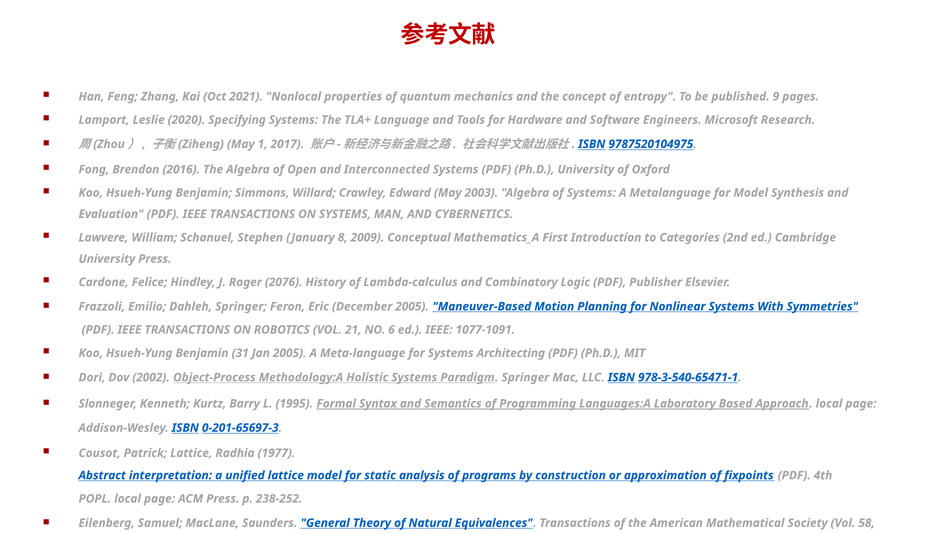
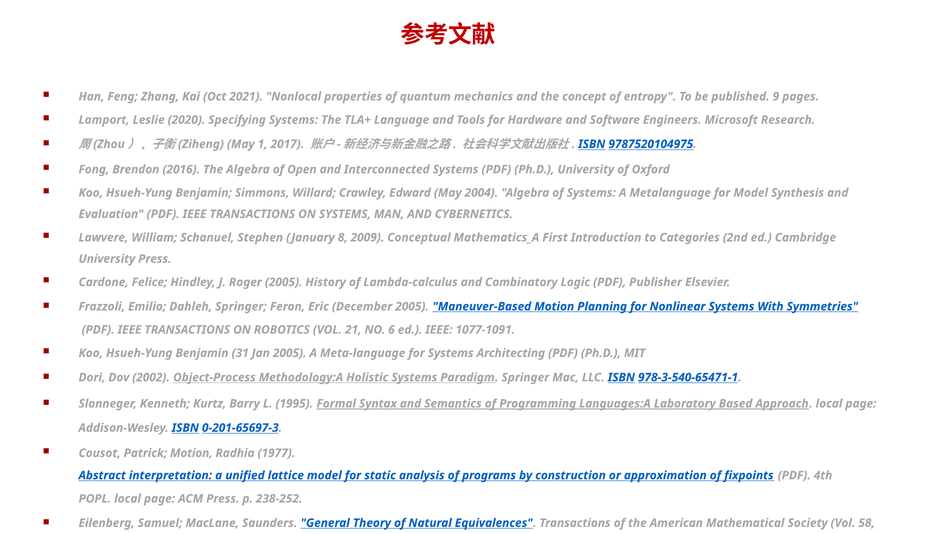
2003: 2003 -> 2004
Roger 2076: 2076 -> 2005
Patrick Lattice: Lattice -> Motion
